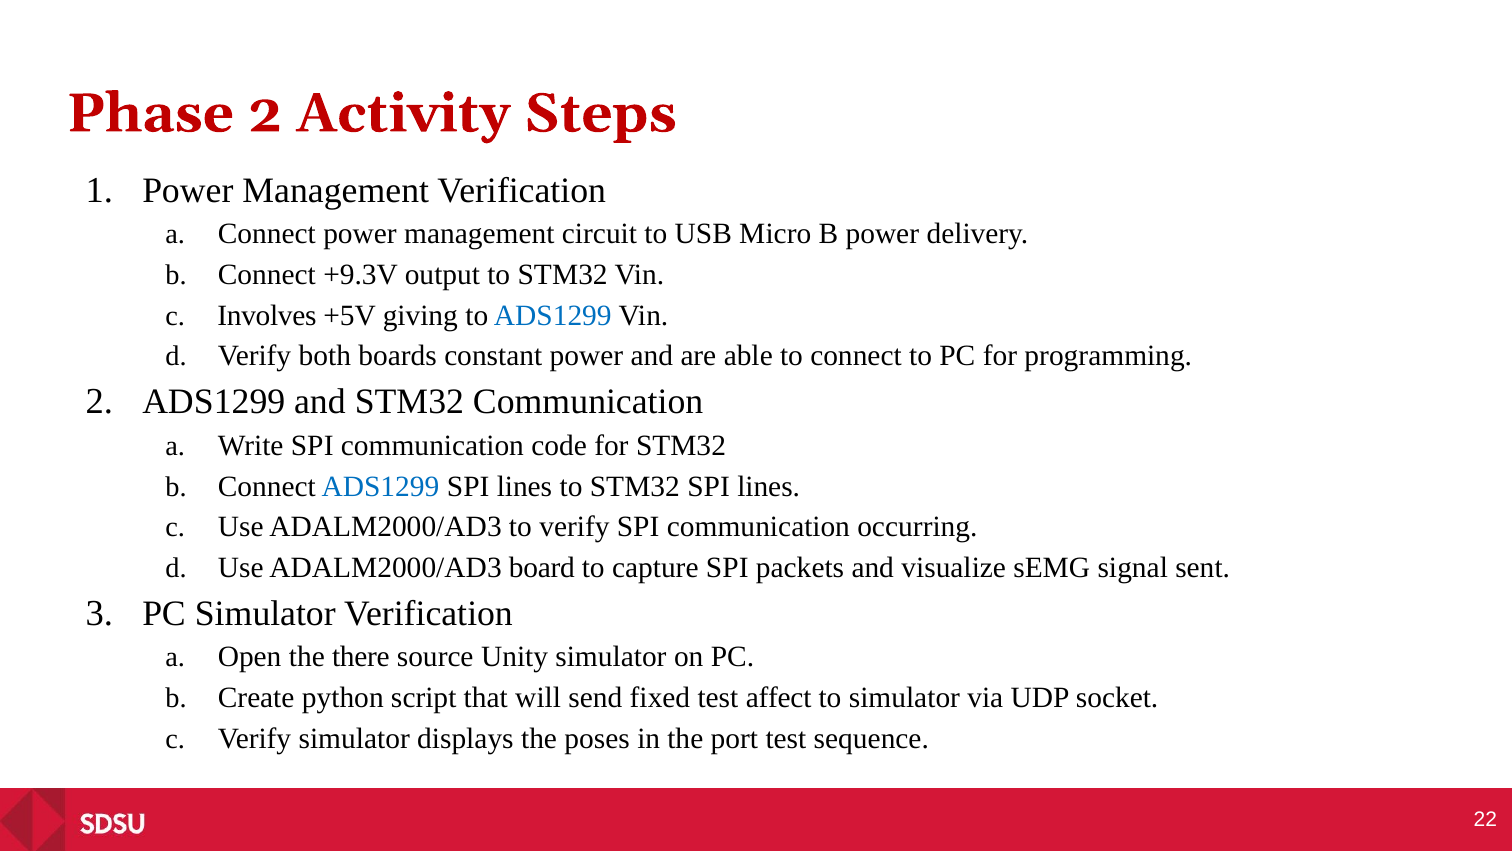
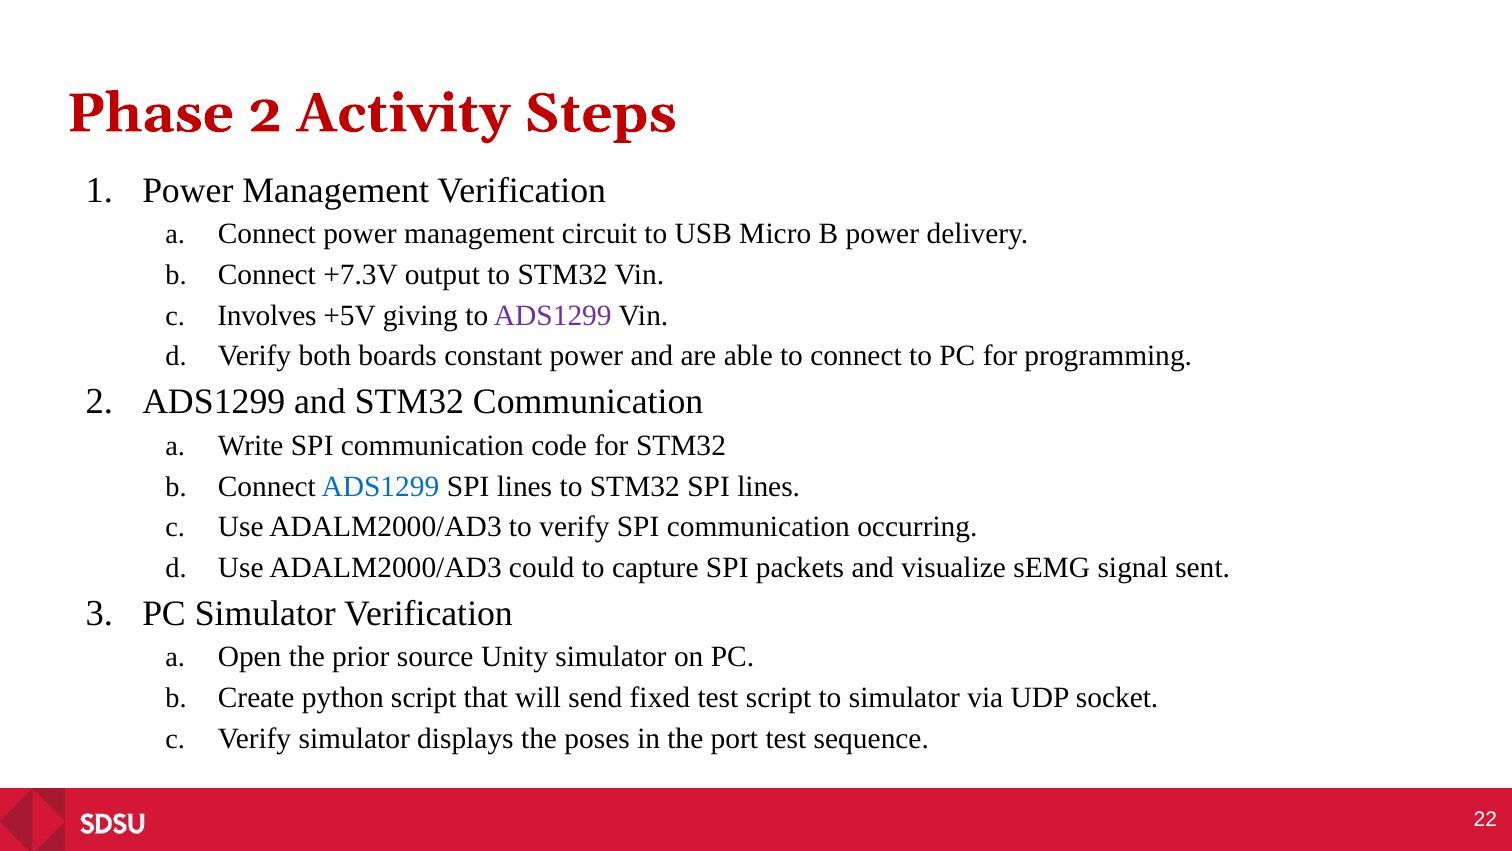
+9.3V: +9.3V -> +7.3V
ADS1299 at (553, 315) colour: blue -> purple
board: board -> could
there: there -> prior
test affect: affect -> script
